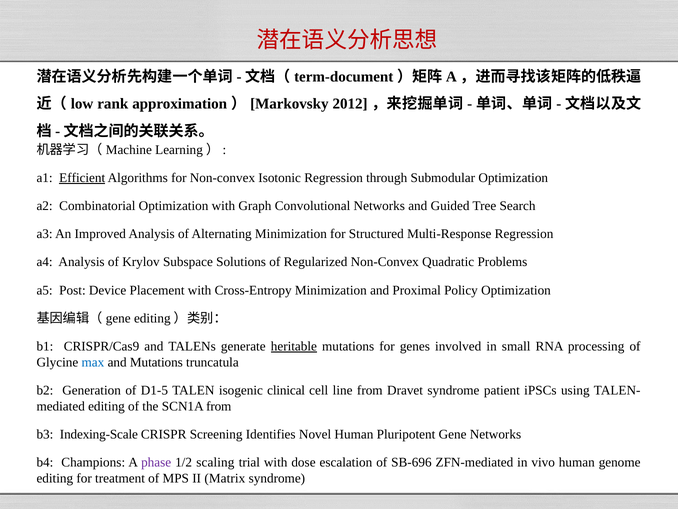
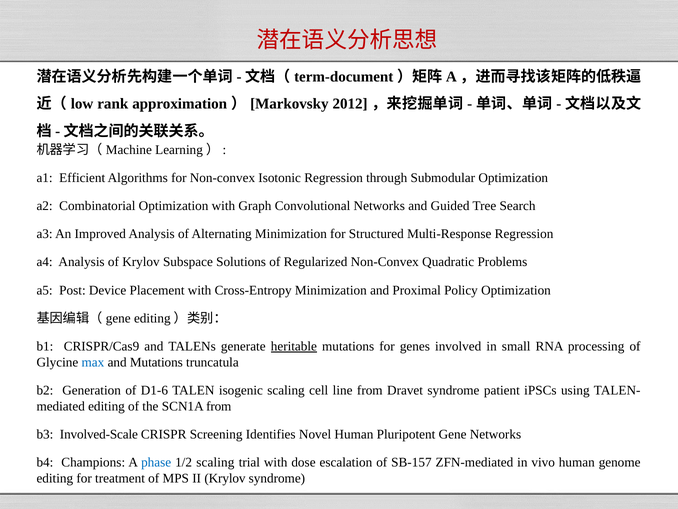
Efficient underline: present -> none
D1-5: D1-5 -> D1-6
isogenic clinical: clinical -> scaling
Indexing-Scale: Indexing-Scale -> Involved-Scale
phase colour: purple -> blue
SB-696: SB-696 -> SB-157
II Matrix: Matrix -> Krylov
